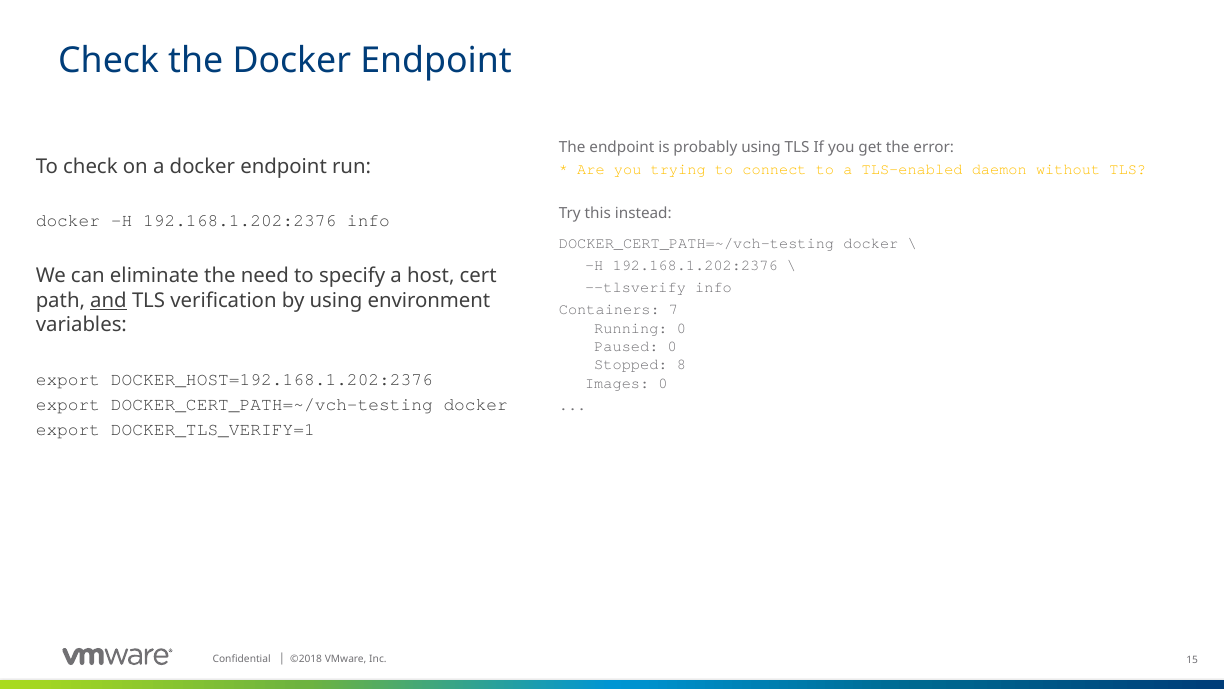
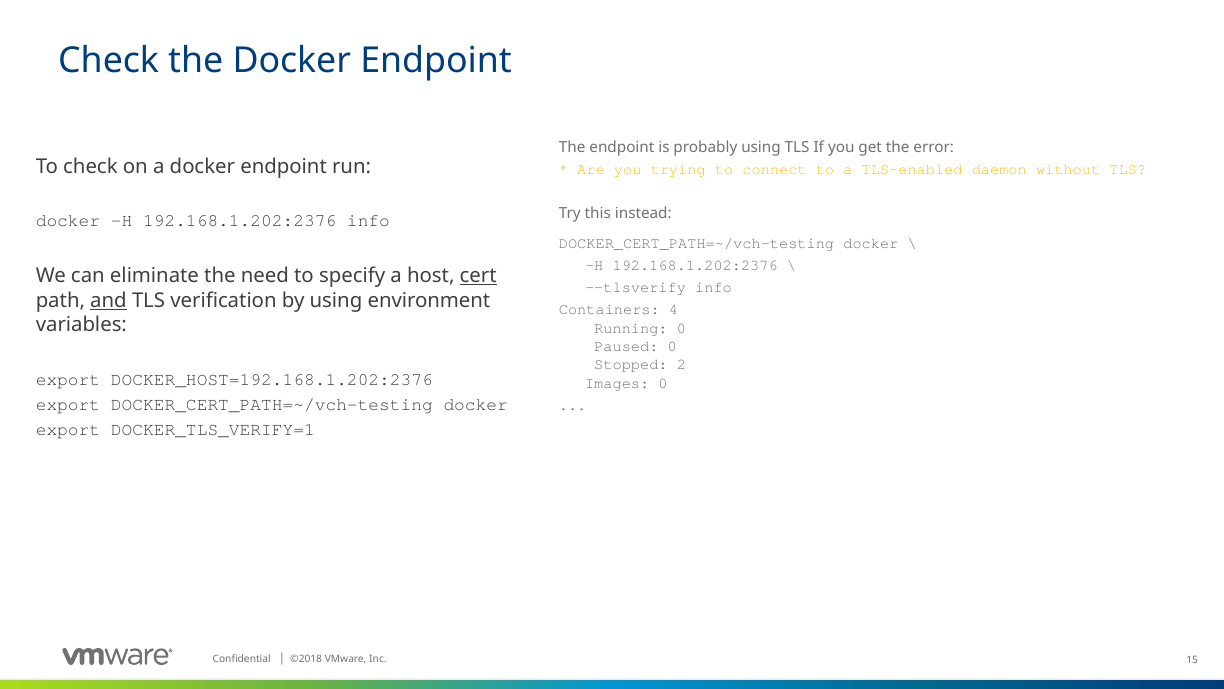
cert underline: none -> present
7: 7 -> 4
8: 8 -> 2
